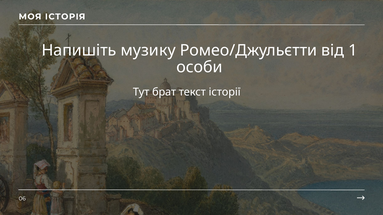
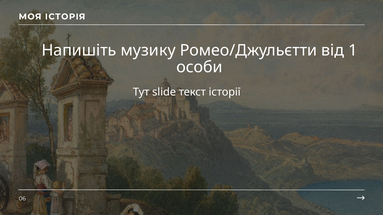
брат: брат -> slide
